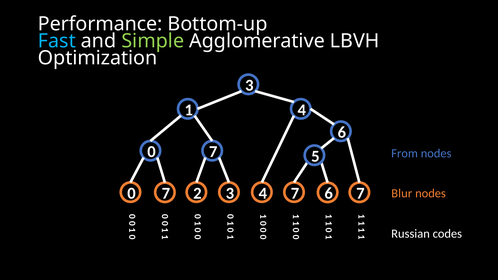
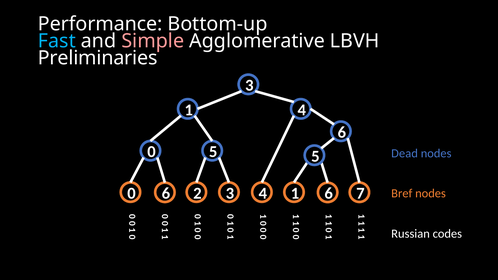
Simple colour: light green -> pink
Optimization: Optimization -> Preliminaries
7 at (213, 152): 7 -> 5
From: From -> Dead
7 at (166, 194): 7 -> 6
4 7: 7 -> 1
Blur: Blur -> Bref
